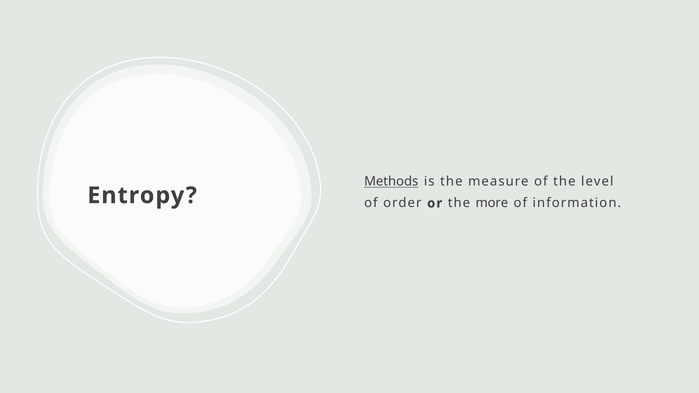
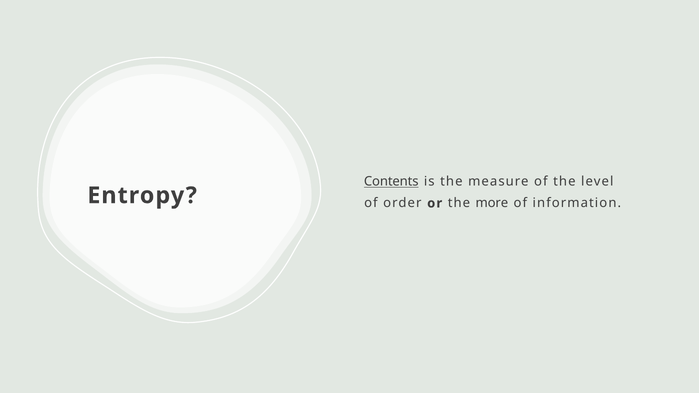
Methods: Methods -> Contents
